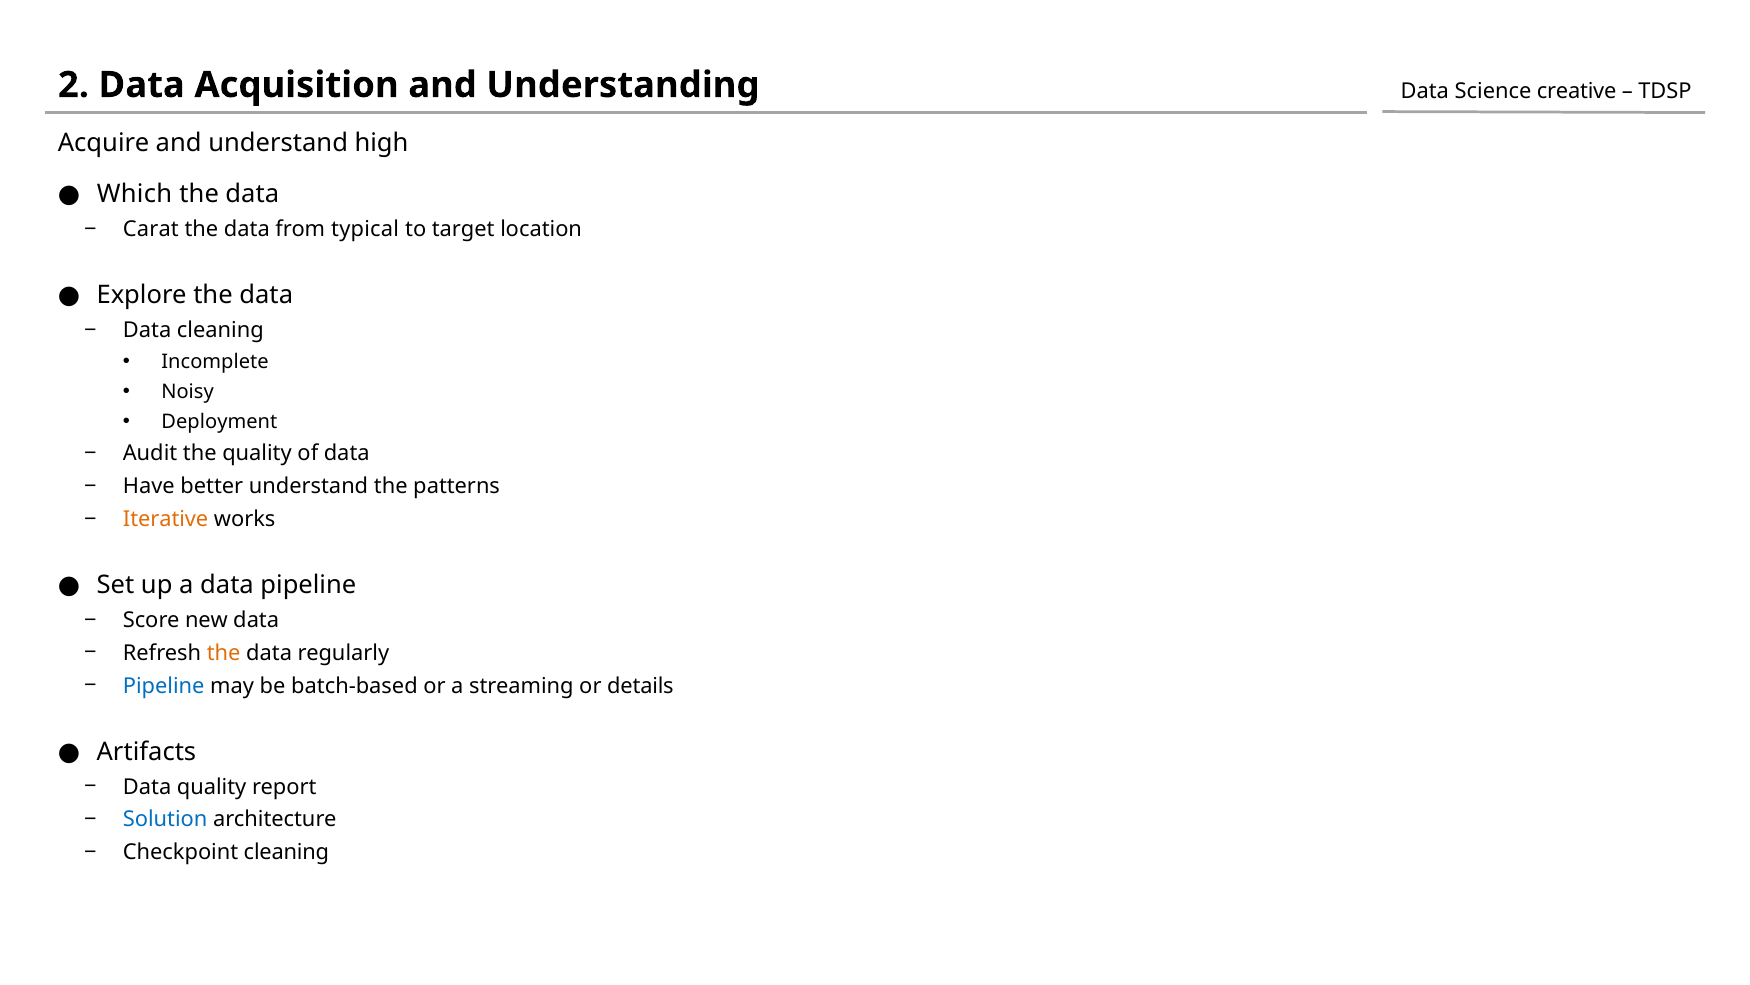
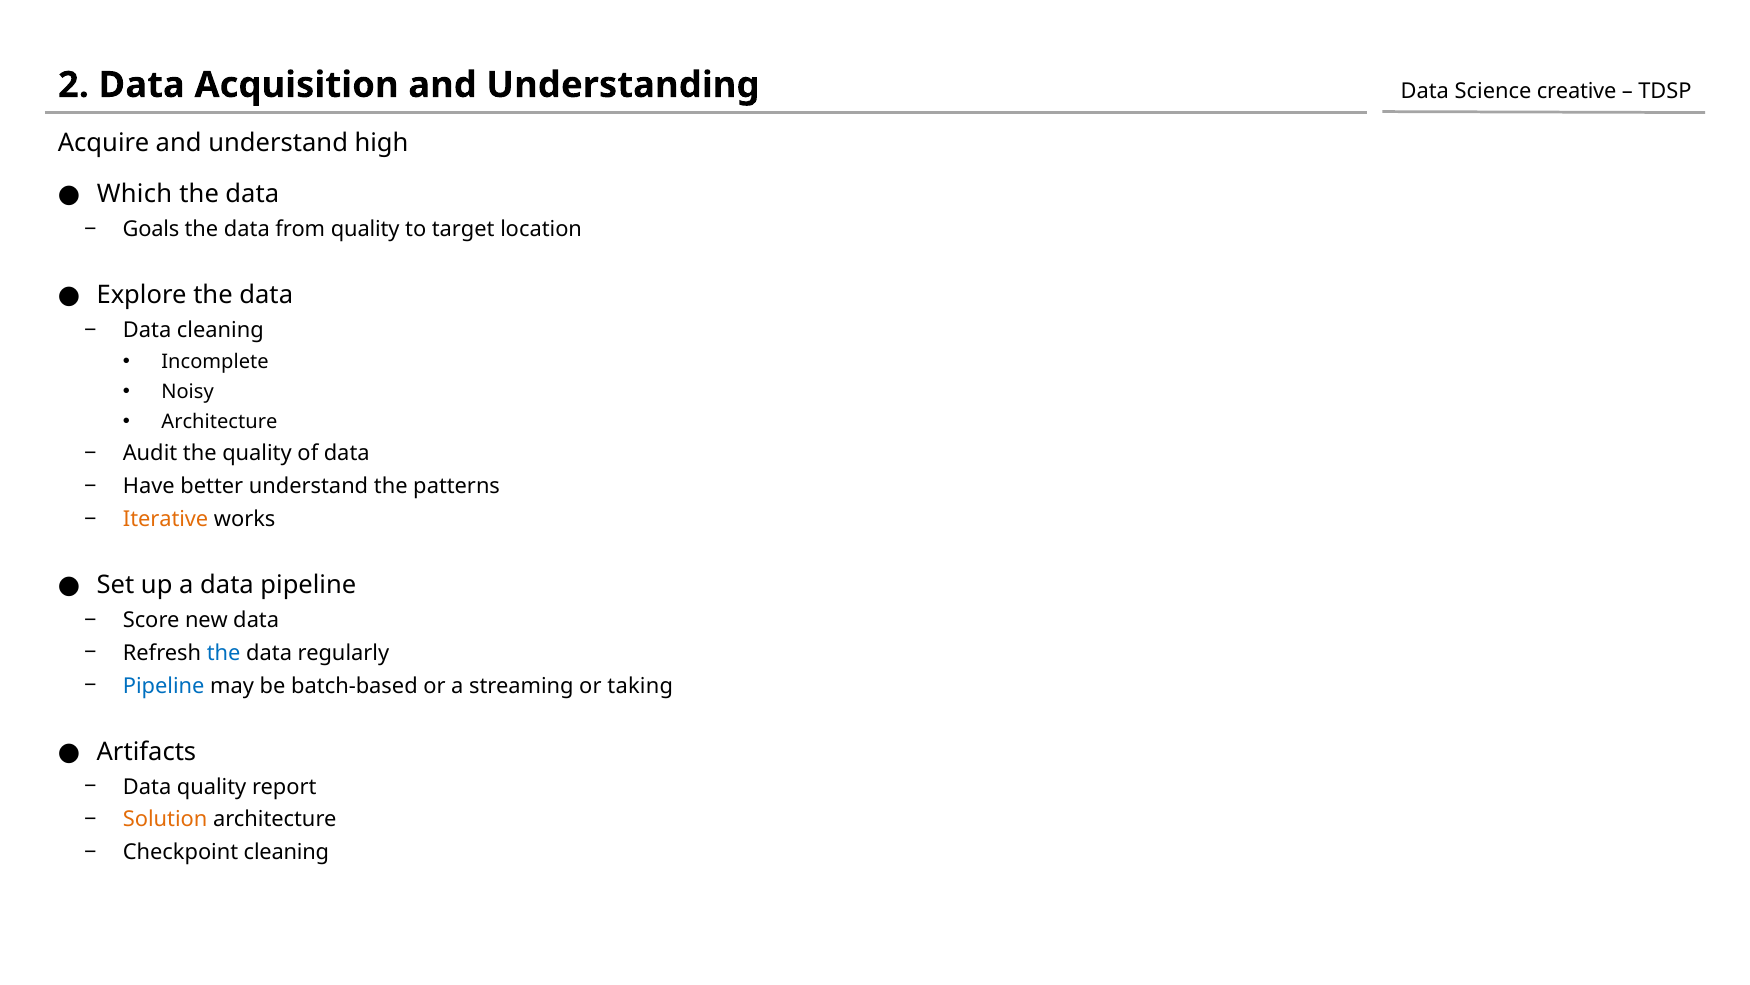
Carat: Carat -> Goals
from typical: typical -> quality
Deployment at (219, 421): Deployment -> Architecture
the at (224, 653) colour: orange -> blue
details: details -> taking
Solution colour: blue -> orange
